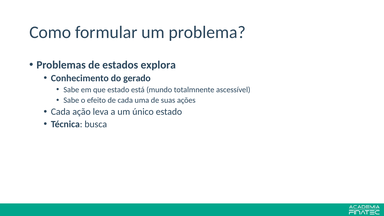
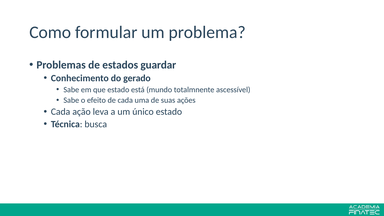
explora: explora -> guardar
